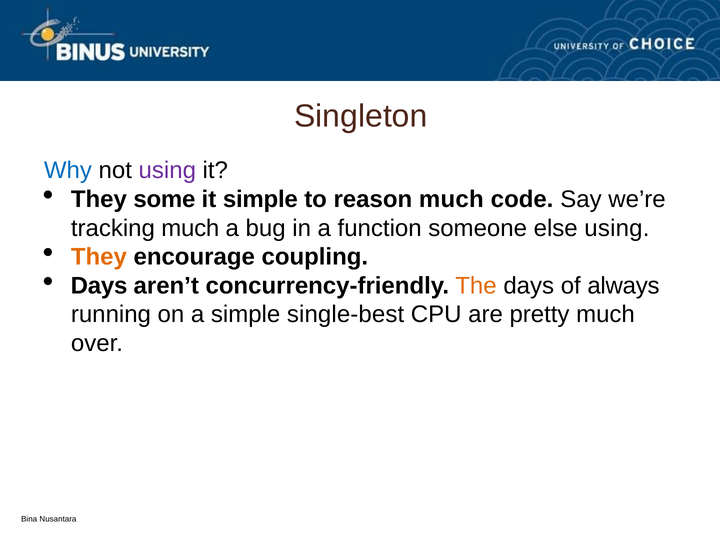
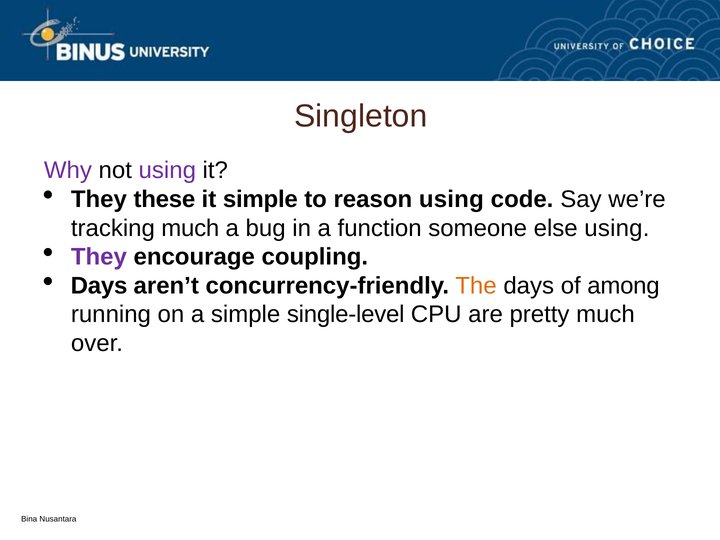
Why colour: blue -> purple
some: some -> these
reason much: much -> using
They at (99, 257) colour: orange -> purple
always: always -> among
single-best: single-best -> single-level
